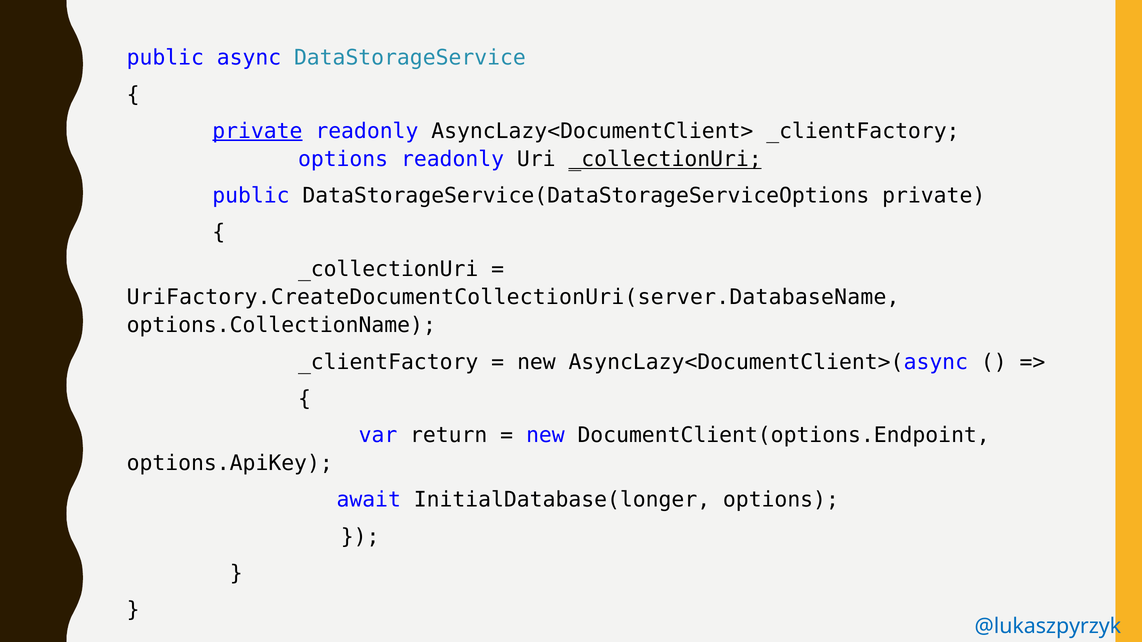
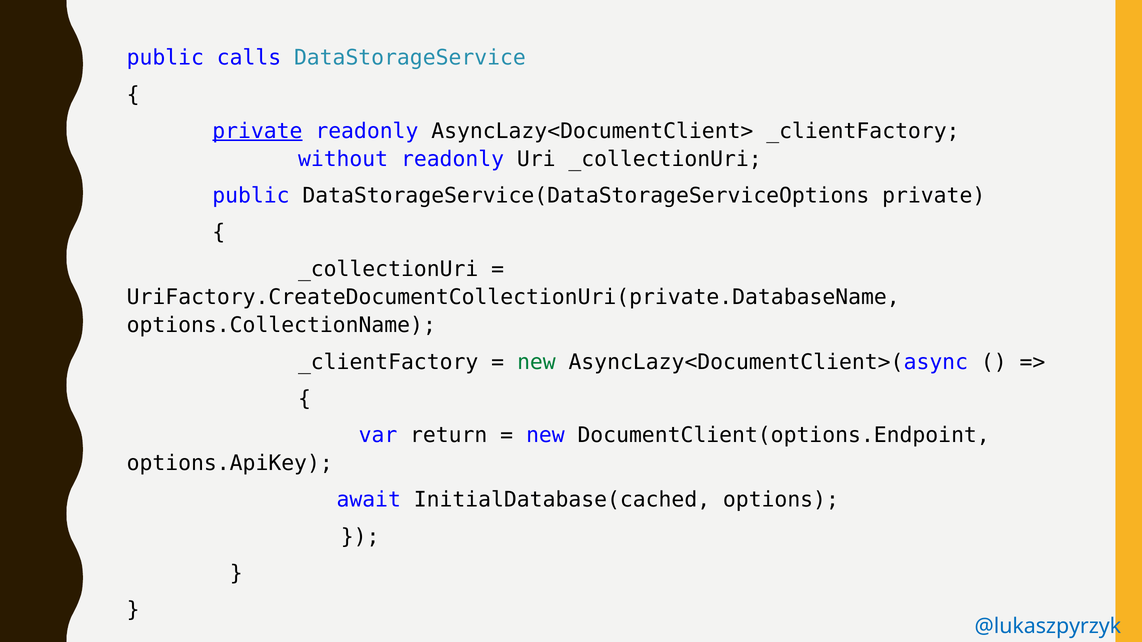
async: async -> calls
options at (343, 159): options -> without
_collectionUri at (665, 159) underline: present -> none
UriFactory.CreateDocumentCollectionUri(server.DatabaseName: UriFactory.CreateDocumentCollectionUri(server.DatabaseName -> UriFactory.CreateDocumentCollectionUri(private.DatabaseName
new at (536, 362) colour: black -> green
InitialDatabase(longer: InitialDatabase(longer -> InitialDatabase(cached
